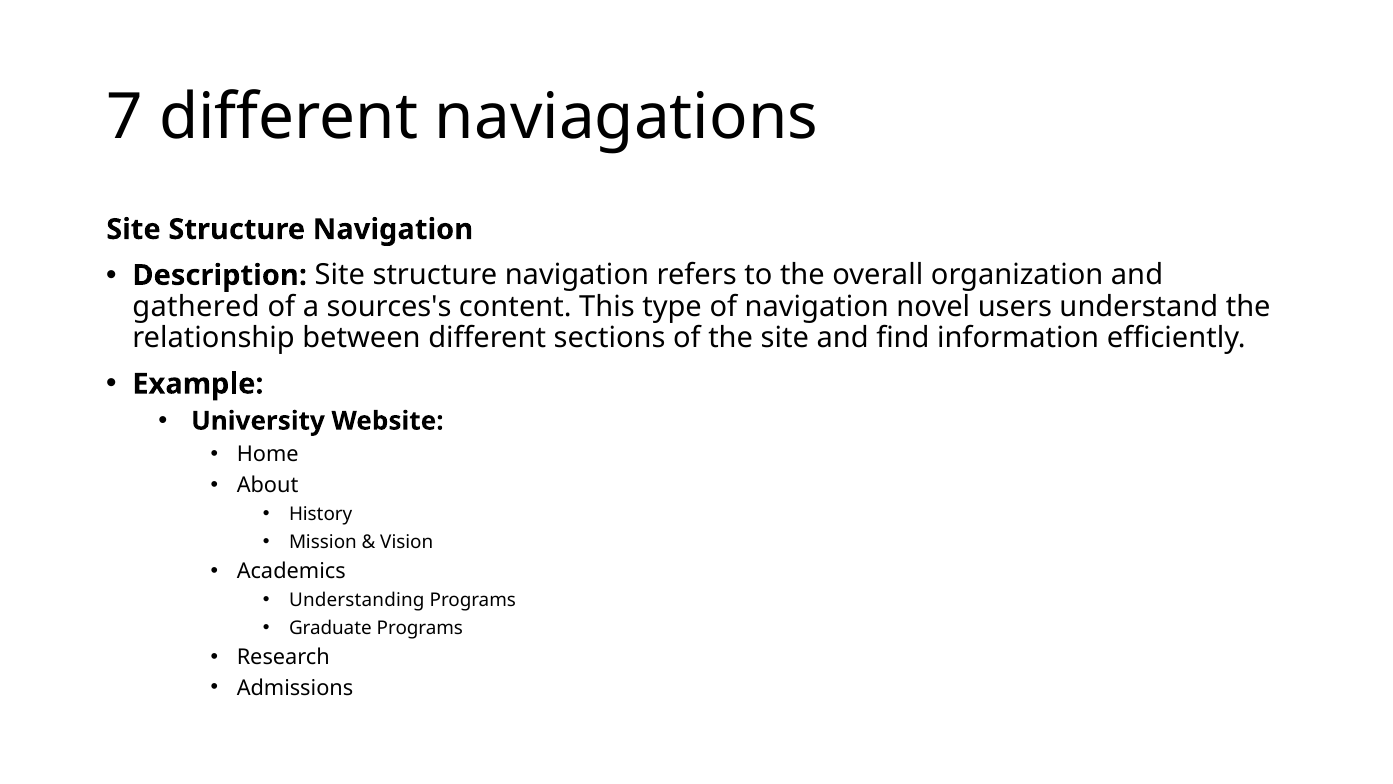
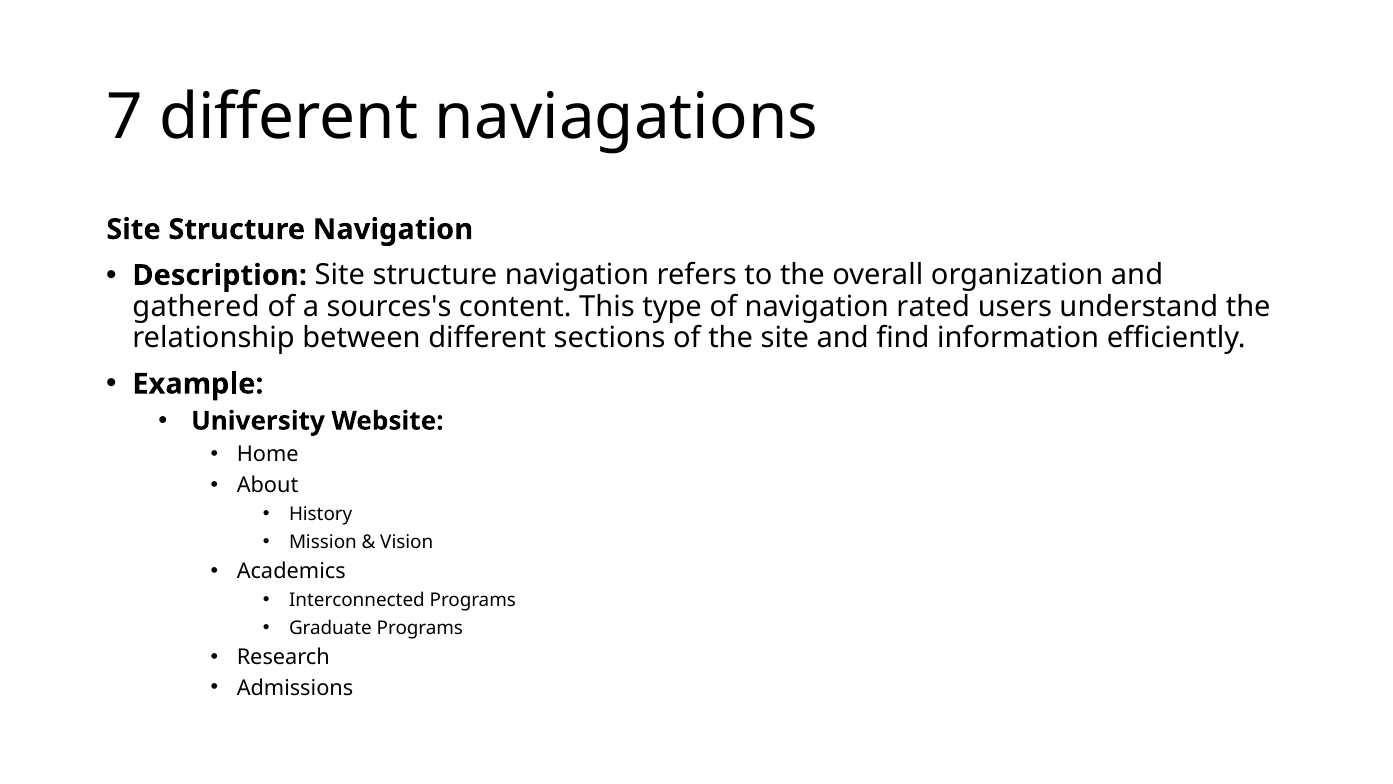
novel: novel -> rated
Understanding: Understanding -> Interconnected
